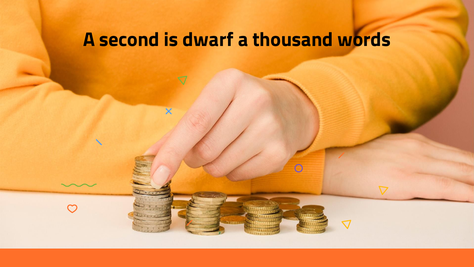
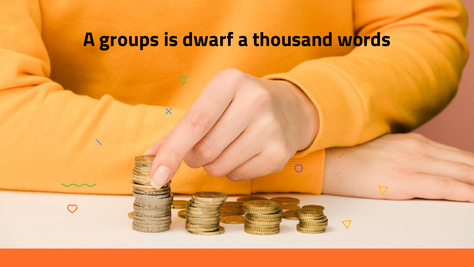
second: second -> groups
